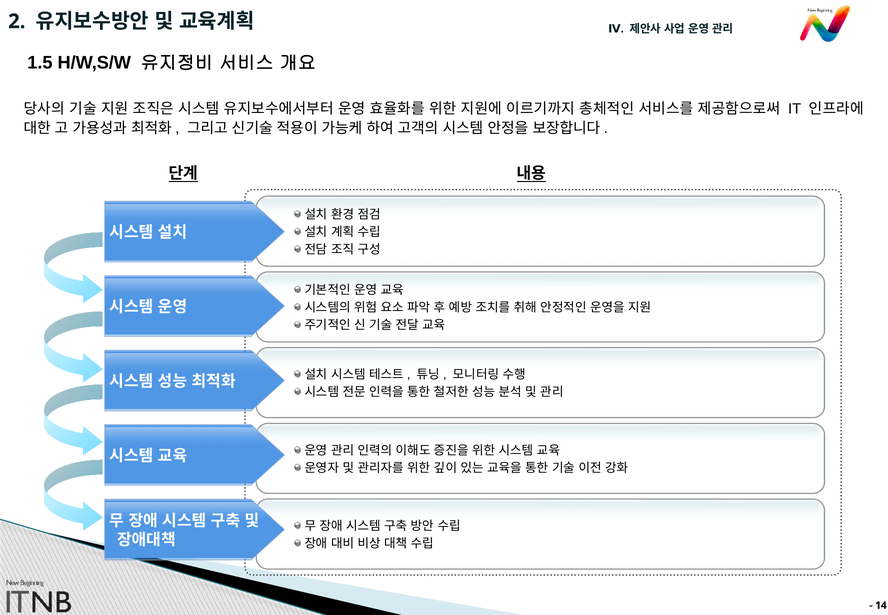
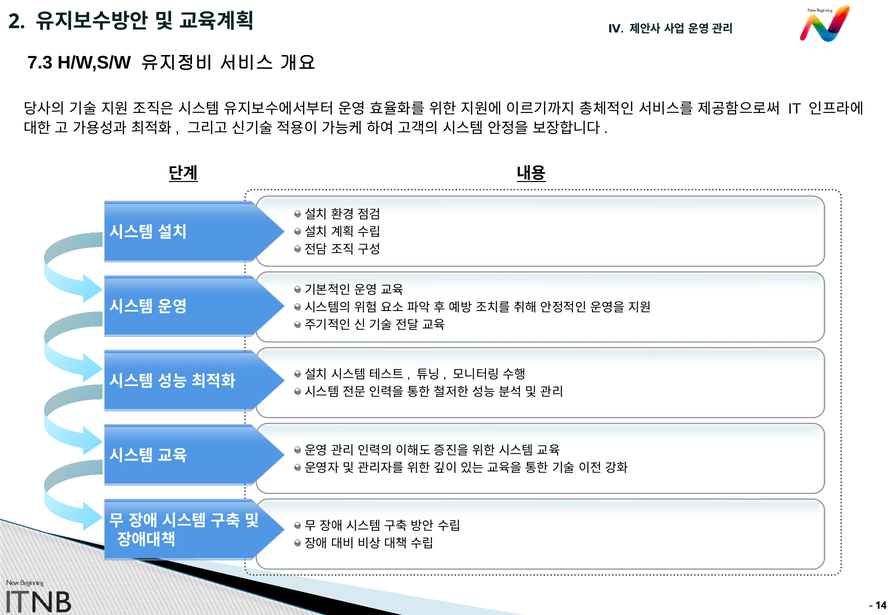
1.5: 1.5 -> 7.3
